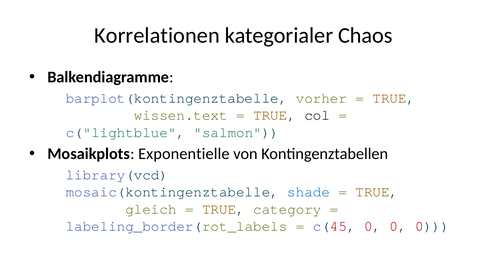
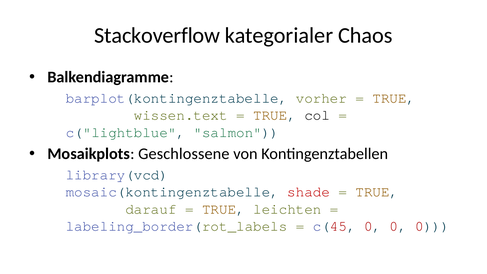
Korrelationen: Korrelationen -> Stackoverflow
Exponentielle: Exponentielle -> Geschlossene
shade colour: blue -> red
gleich: gleich -> darauf
category: category -> leichten
